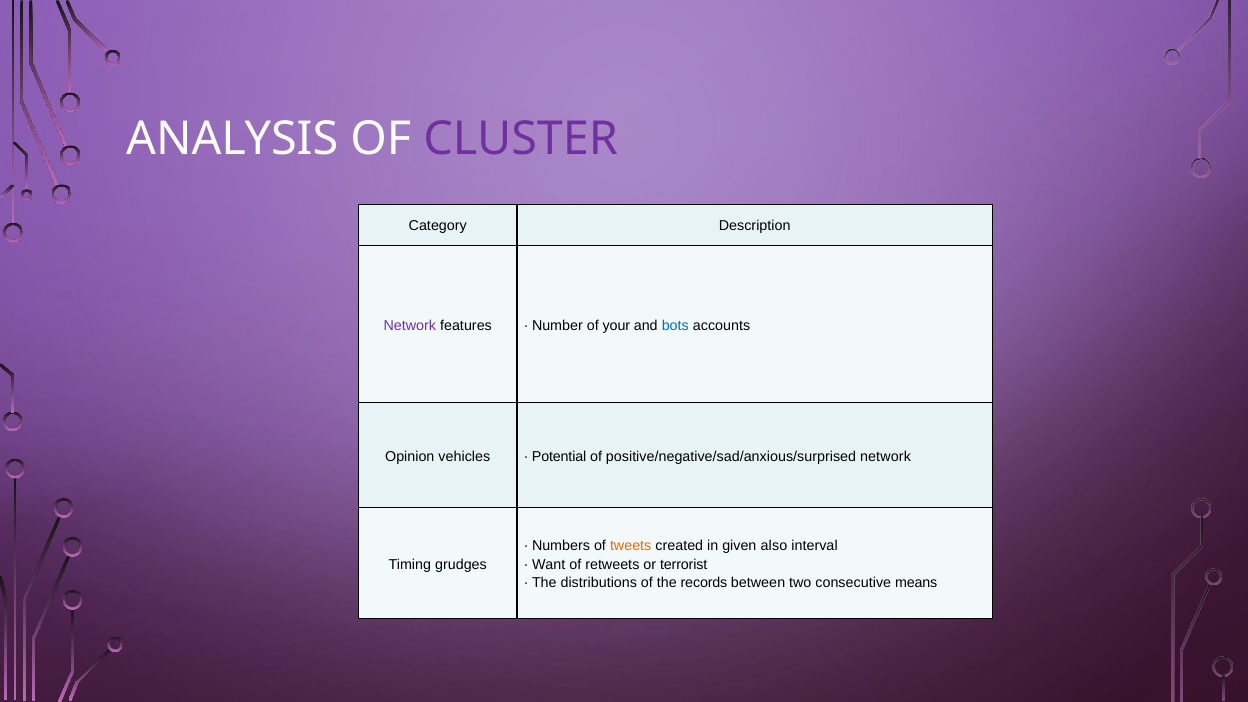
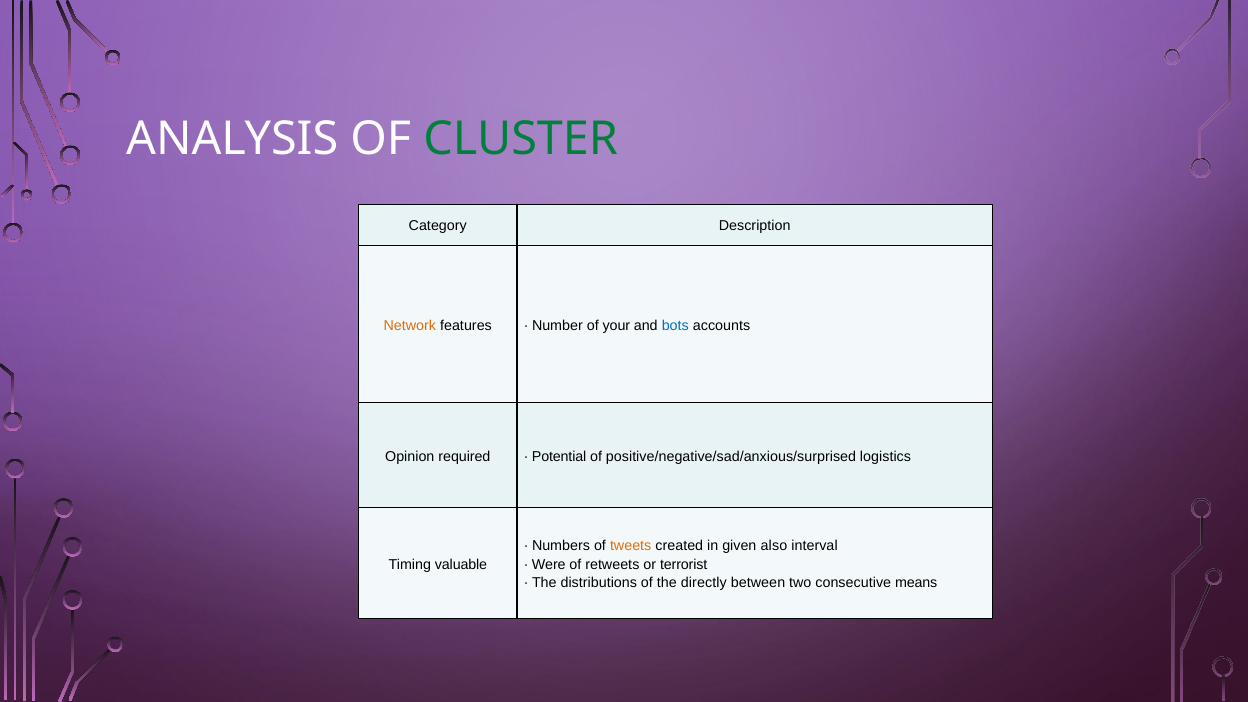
CLUSTER colour: purple -> green
Network at (410, 325) colour: purple -> orange
vehicles: vehicles -> required
positive/negative/sad/anxious/surprised network: network -> logistics
grudges: grudges -> valuable
Want: Want -> Were
records: records -> directly
